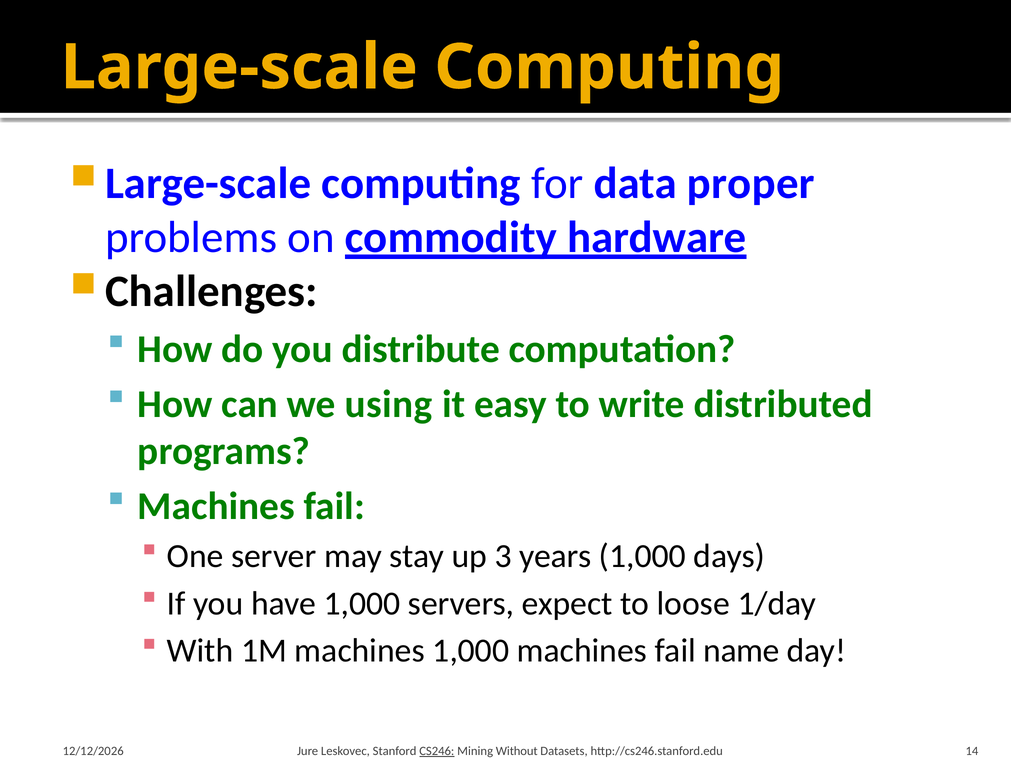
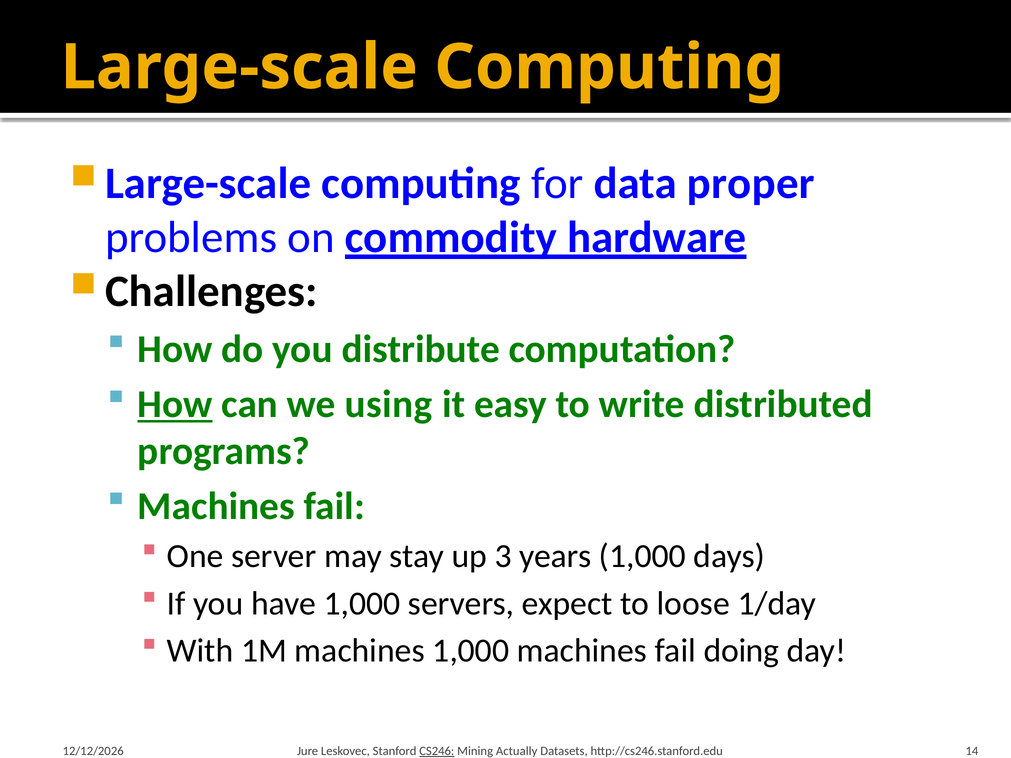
How at (175, 404) underline: none -> present
name: name -> doing
Without: Without -> Actually
